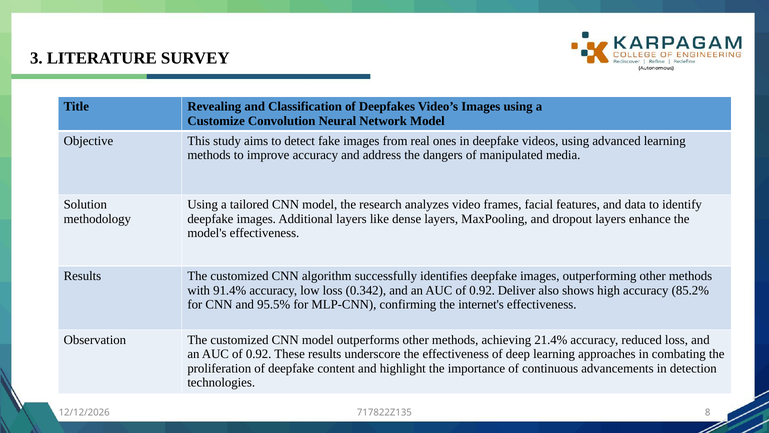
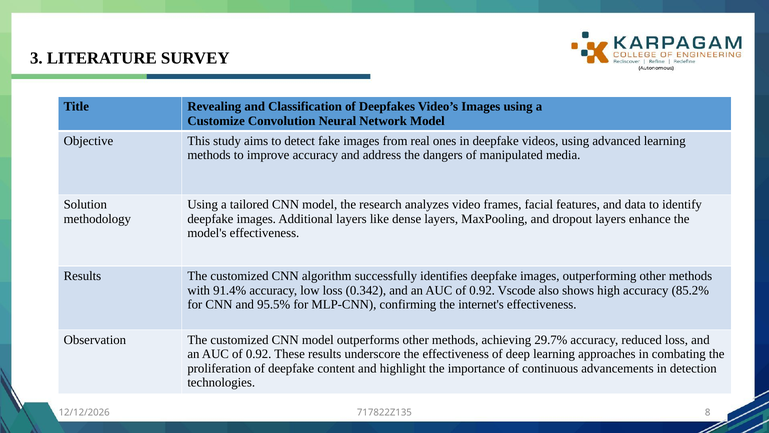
Deliver: Deliver -> Vscode
21.4%: 21.4% -> 29.7%
